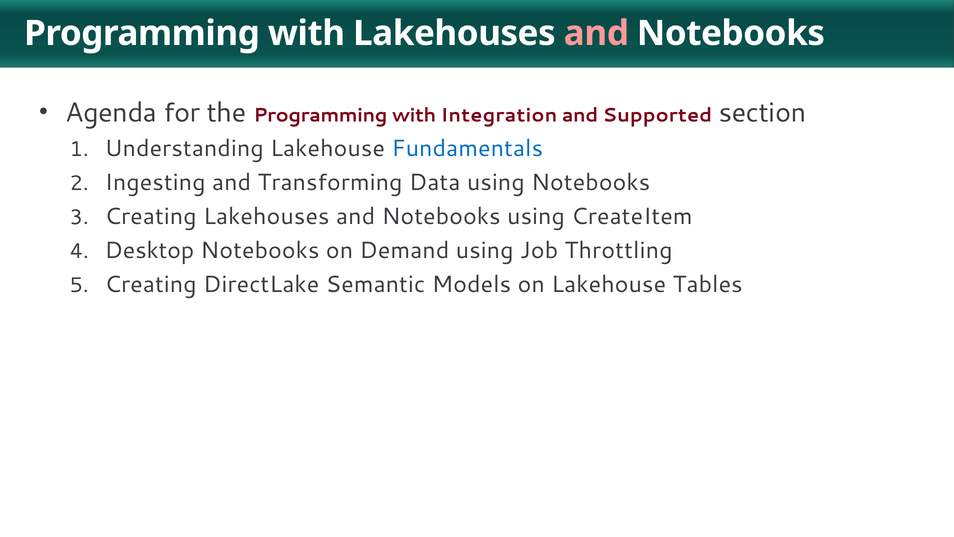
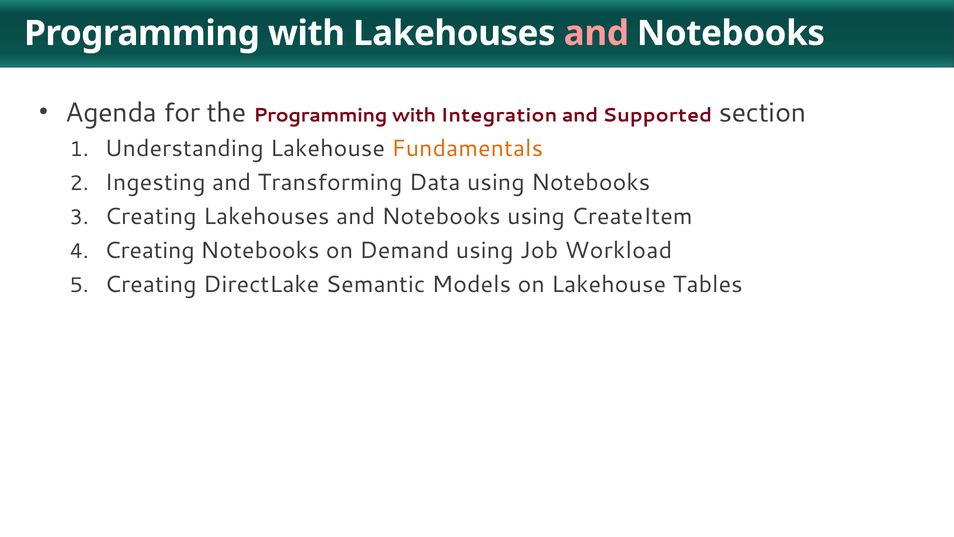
Fundamentals colour: blue -> orange
Desktop at (149, 250): Desktop -> Creating
Throttling: Throttling -> Workload
